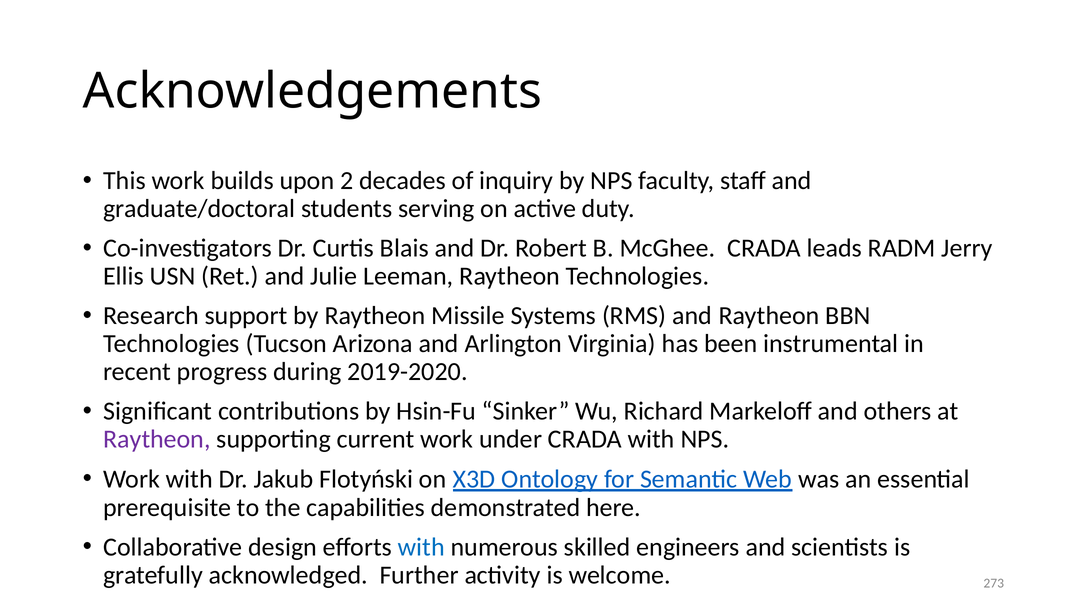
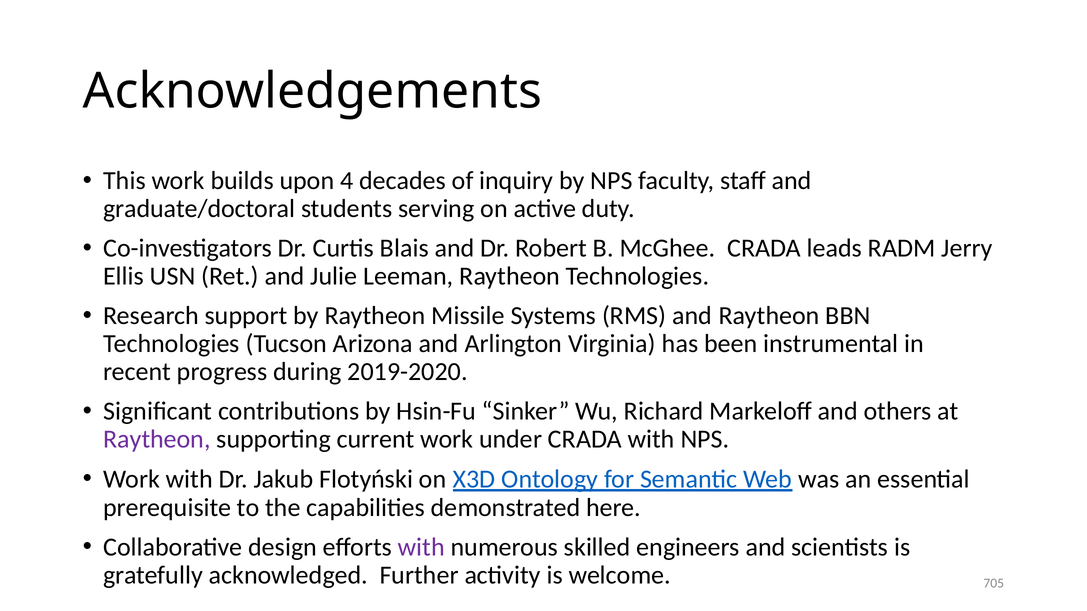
2: 2 -> 4
with at (421, 547) colour: blue -> purple
273: 273 -> 705
